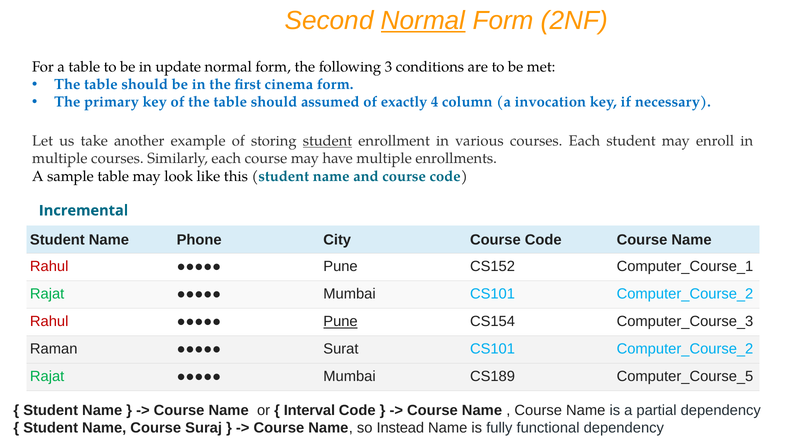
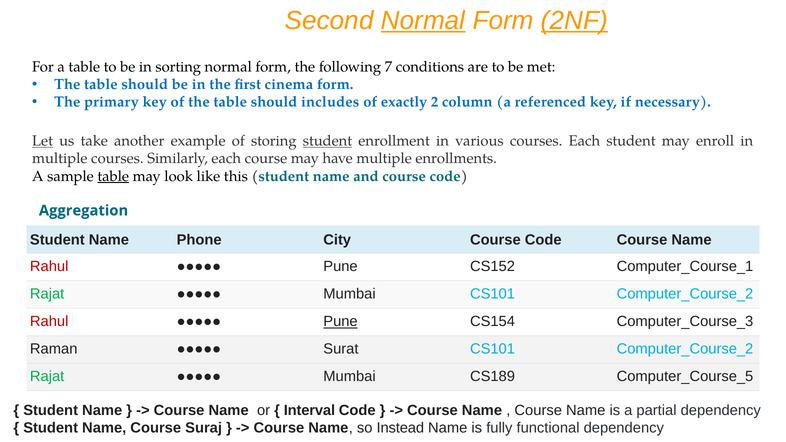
2NF underline: none -> present
update: update -> sorting
3: 3 -> 7
assumed: assumed -> includes
4: 4 -> 2
invocation: invocation -> referenced
Let underline: none -> present
table at (113, 176) underline: none -> present
Incremental: Incremental -> Aggregation
